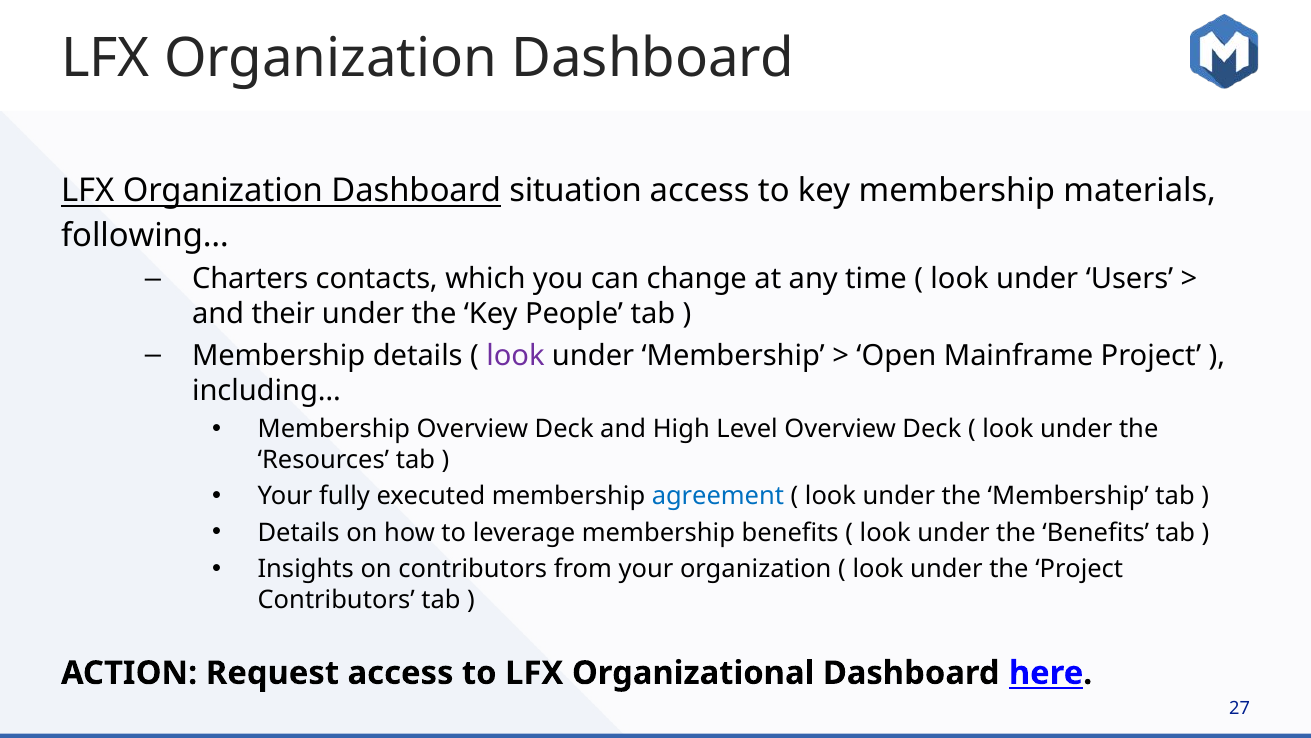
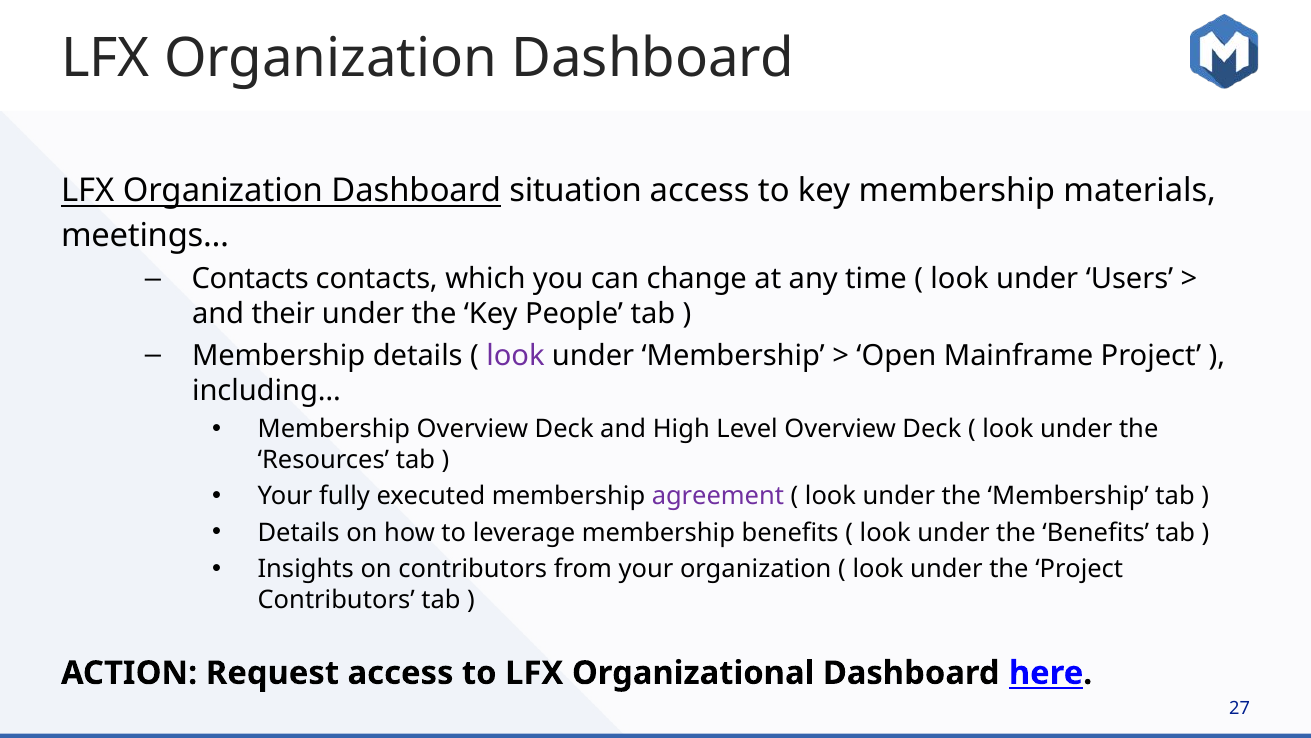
following…: following… -> meetings…
Charters at (250, 279): Charters -> Contacts
agreement colour: blue -> purple
